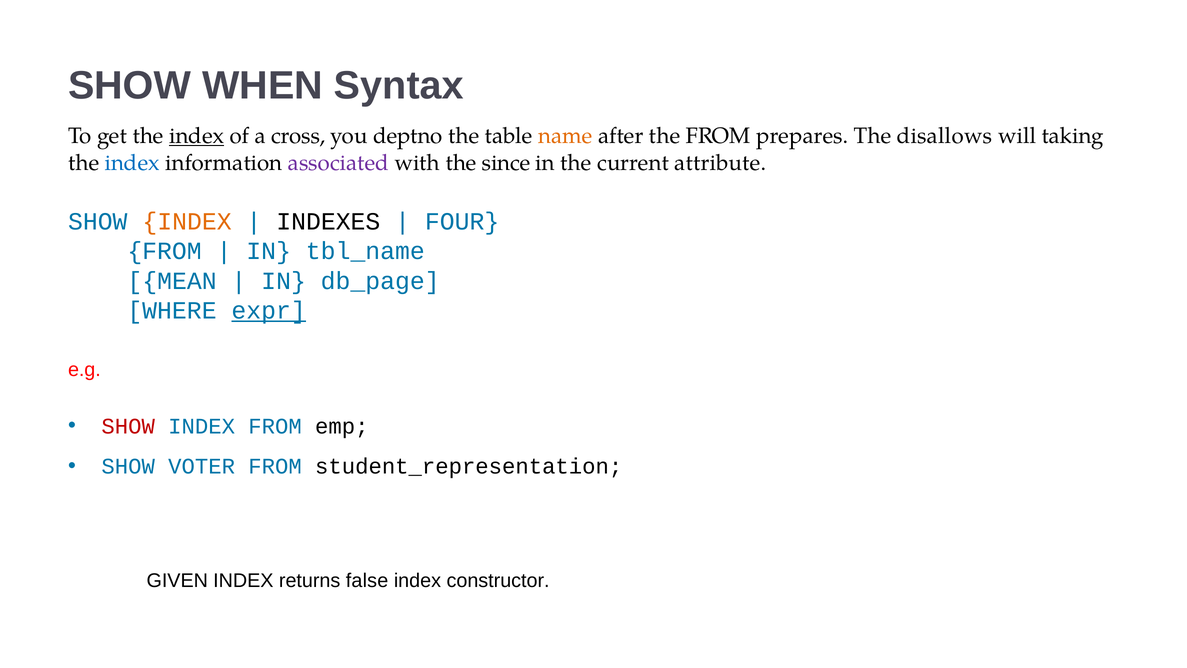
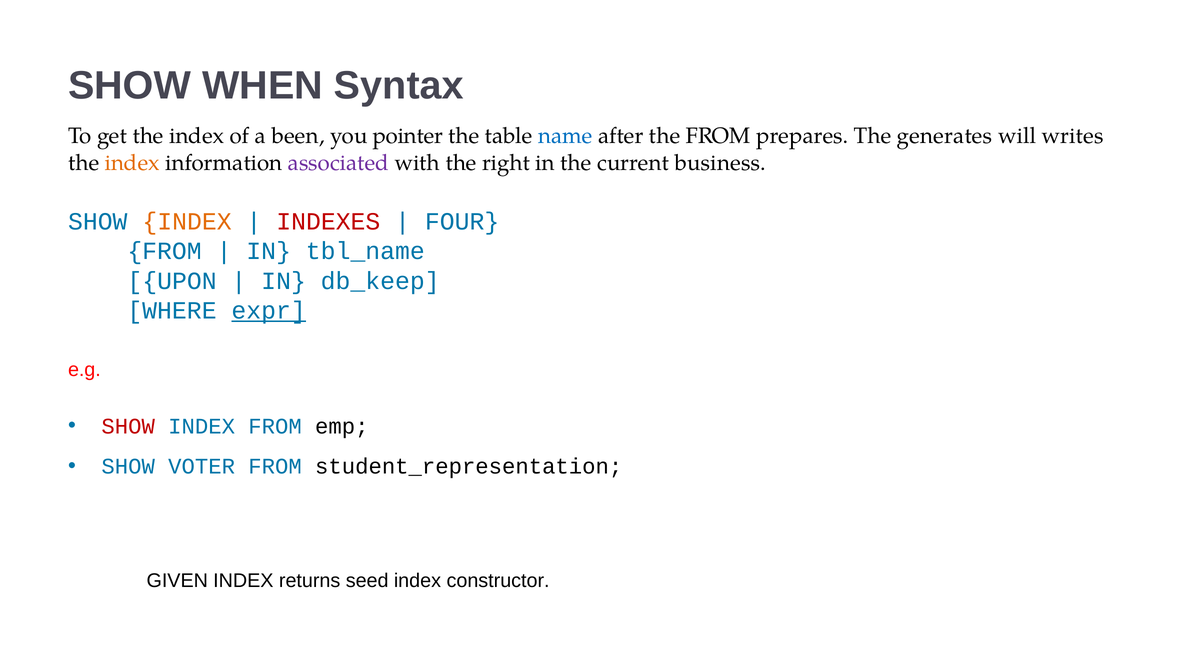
index at (197, 136) underline: present -> none
cross: cross -> been
deptno: deptno -> pointer
name colour: orange -> blue
disallows: disallows -> generates
taking: taking -> writes
index at (132, 163) colour: blue -> orange
since: since -> right
attribute: attribute -> business
INDEXES colour: black -> red
MEAN: MEAN -> UPON
db_page: db_page -> db_keep
false: false -> seed
